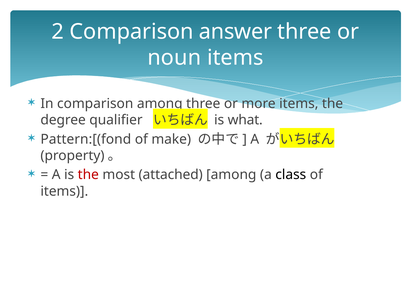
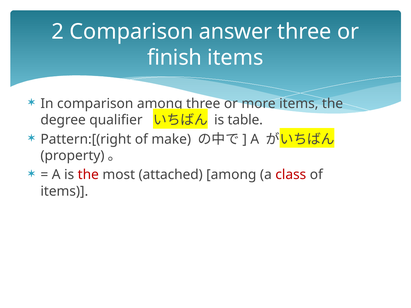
noun: noun -> finish
what: what -> table
Pattern:[(fond: Pattern:[(fond -> Pattern:[(right
class colour: black -> red
